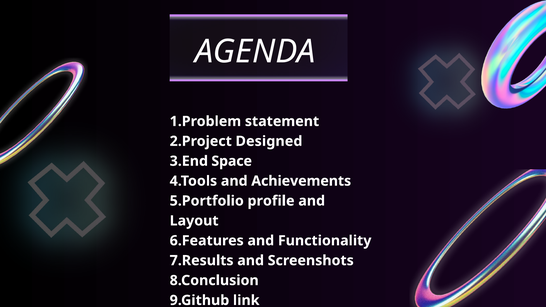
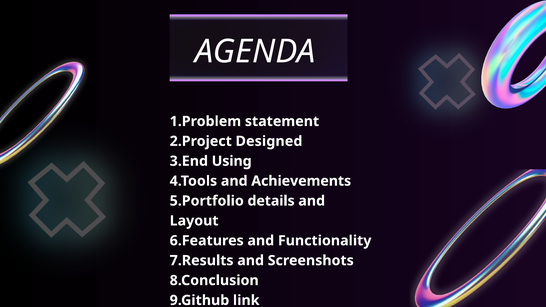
Space: Space -> Using
profile: profile -> details
